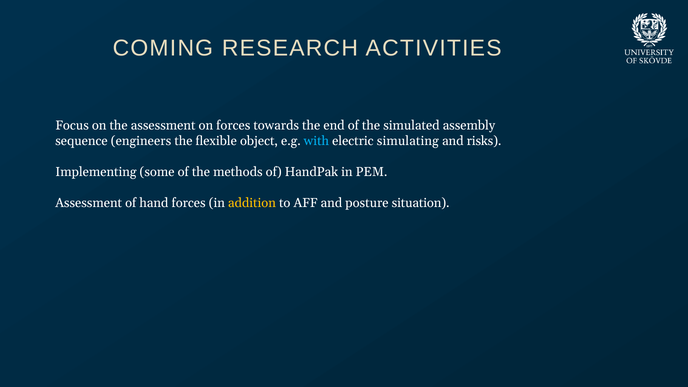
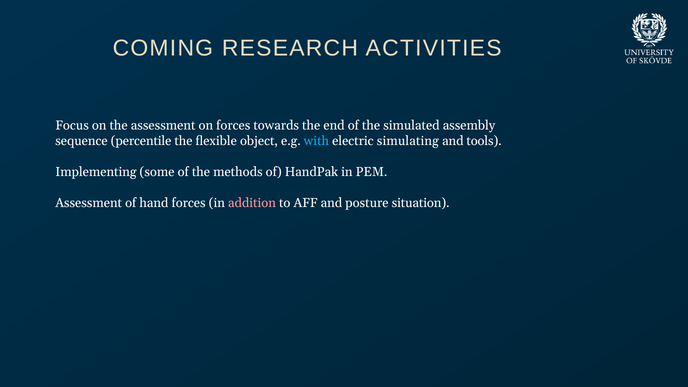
engineers: engineers -> percentile
risks: risks -> tools
addition colour: yellow -> pink
